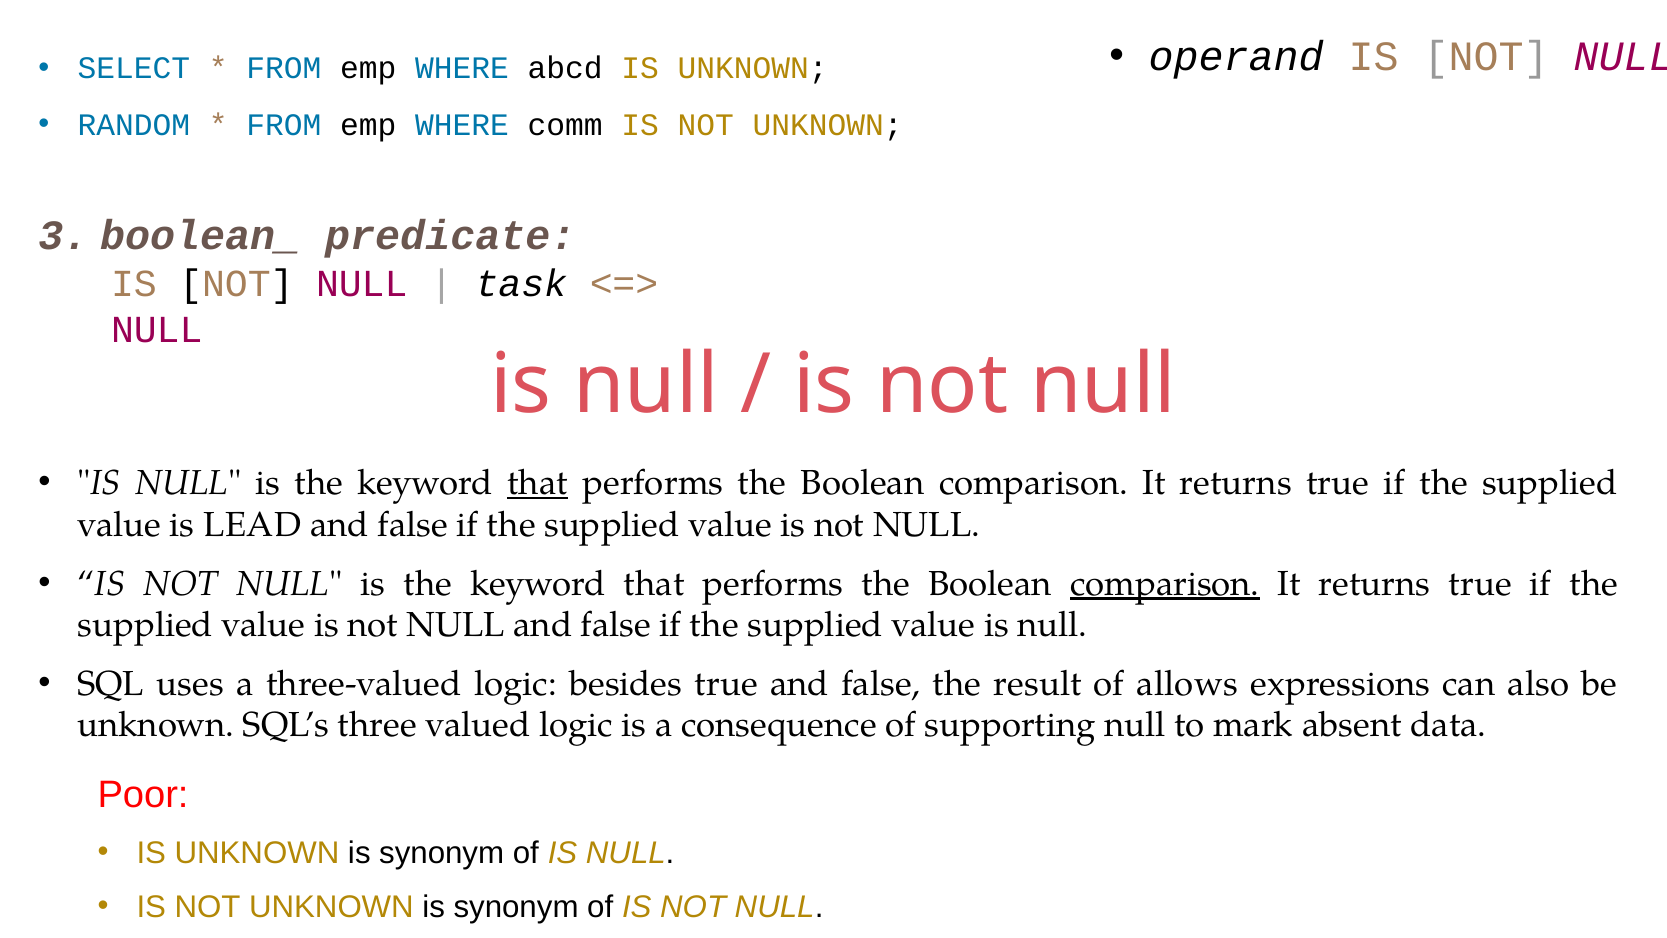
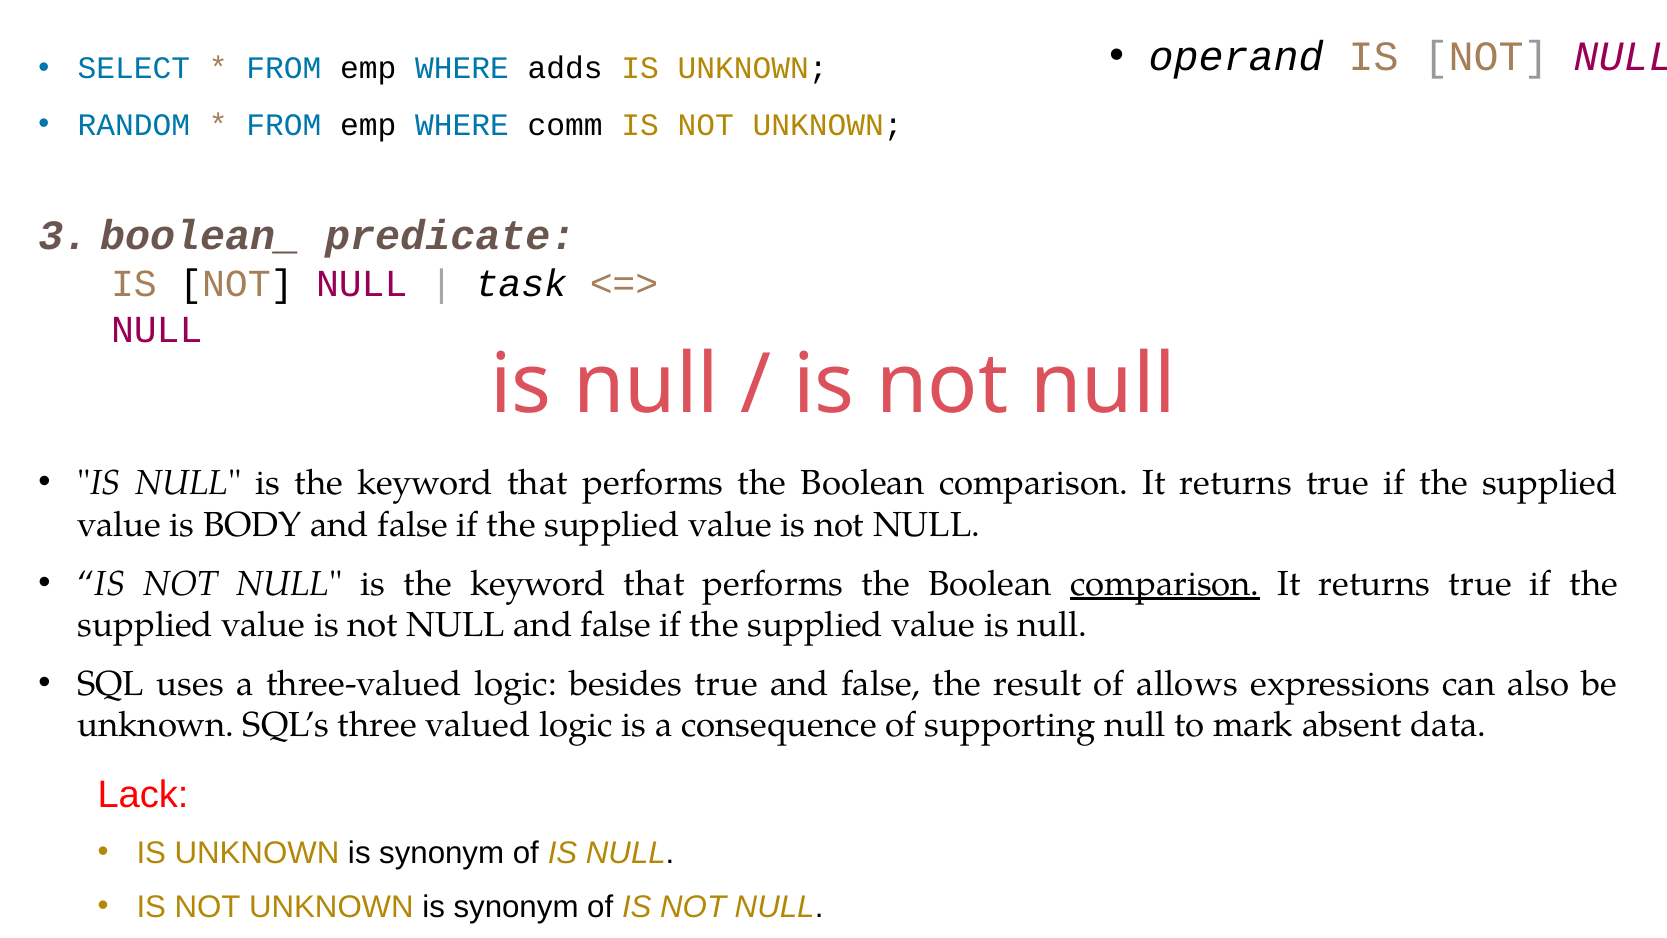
abcd: abcd -> adds
that at (538, 483) underline: present -> none
LEAD: LEAD -> BODY
Poor: Poor -> Lack
